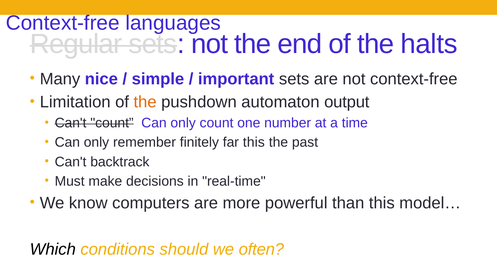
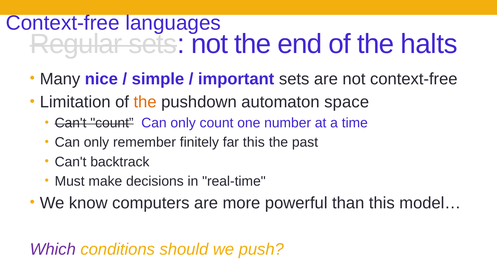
output: output -> space
Which colour: black -> purple
often: often -> push
